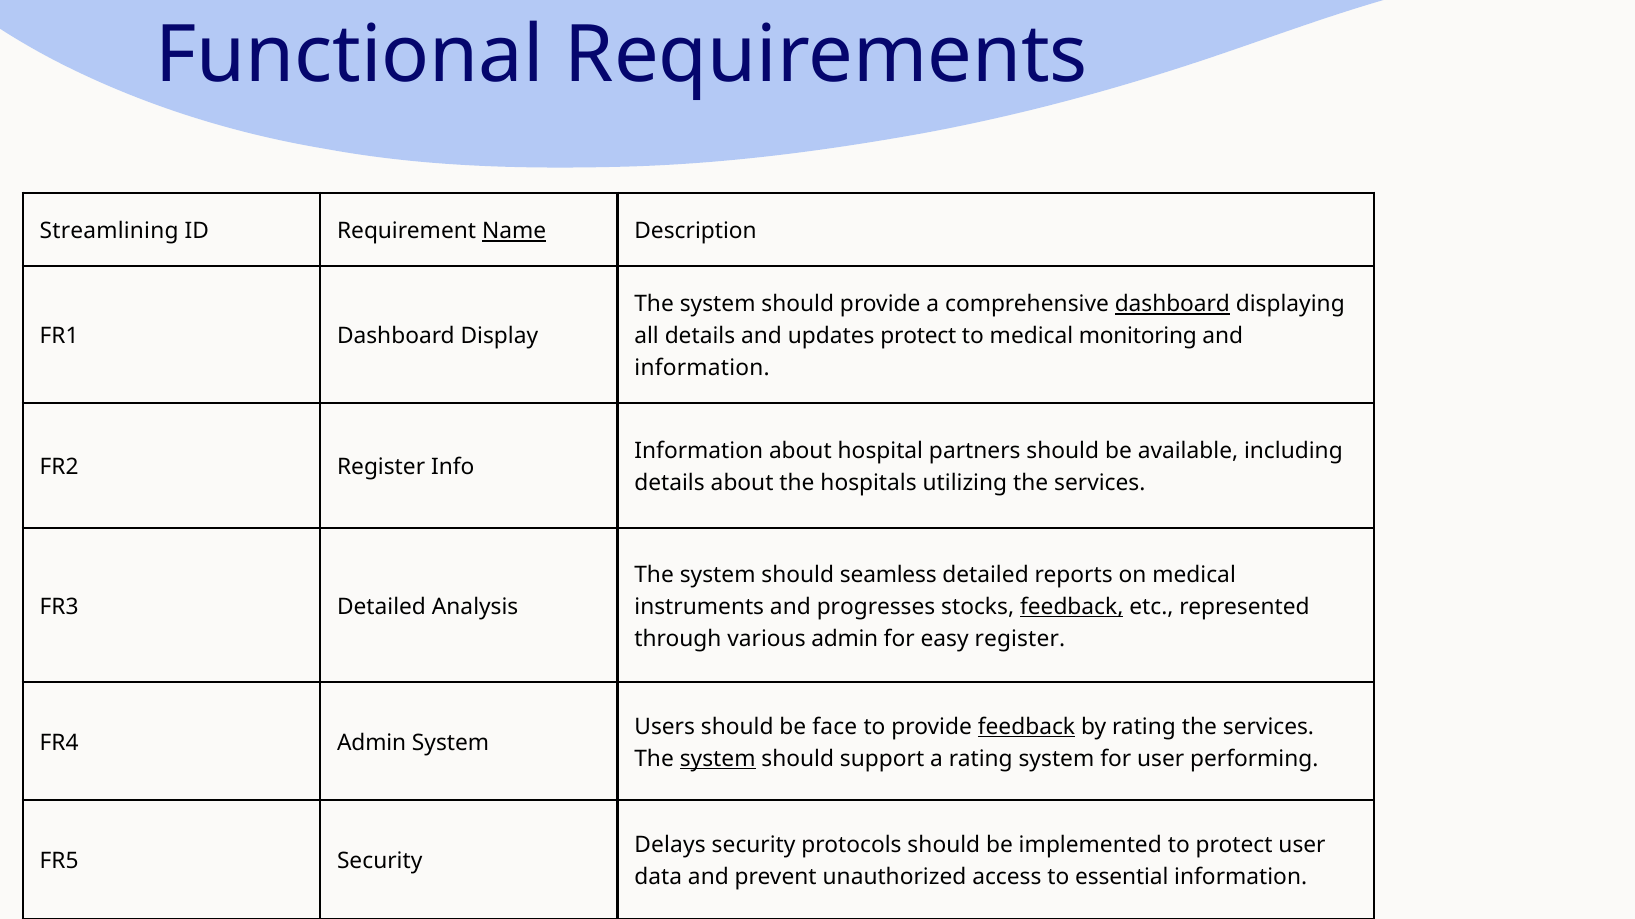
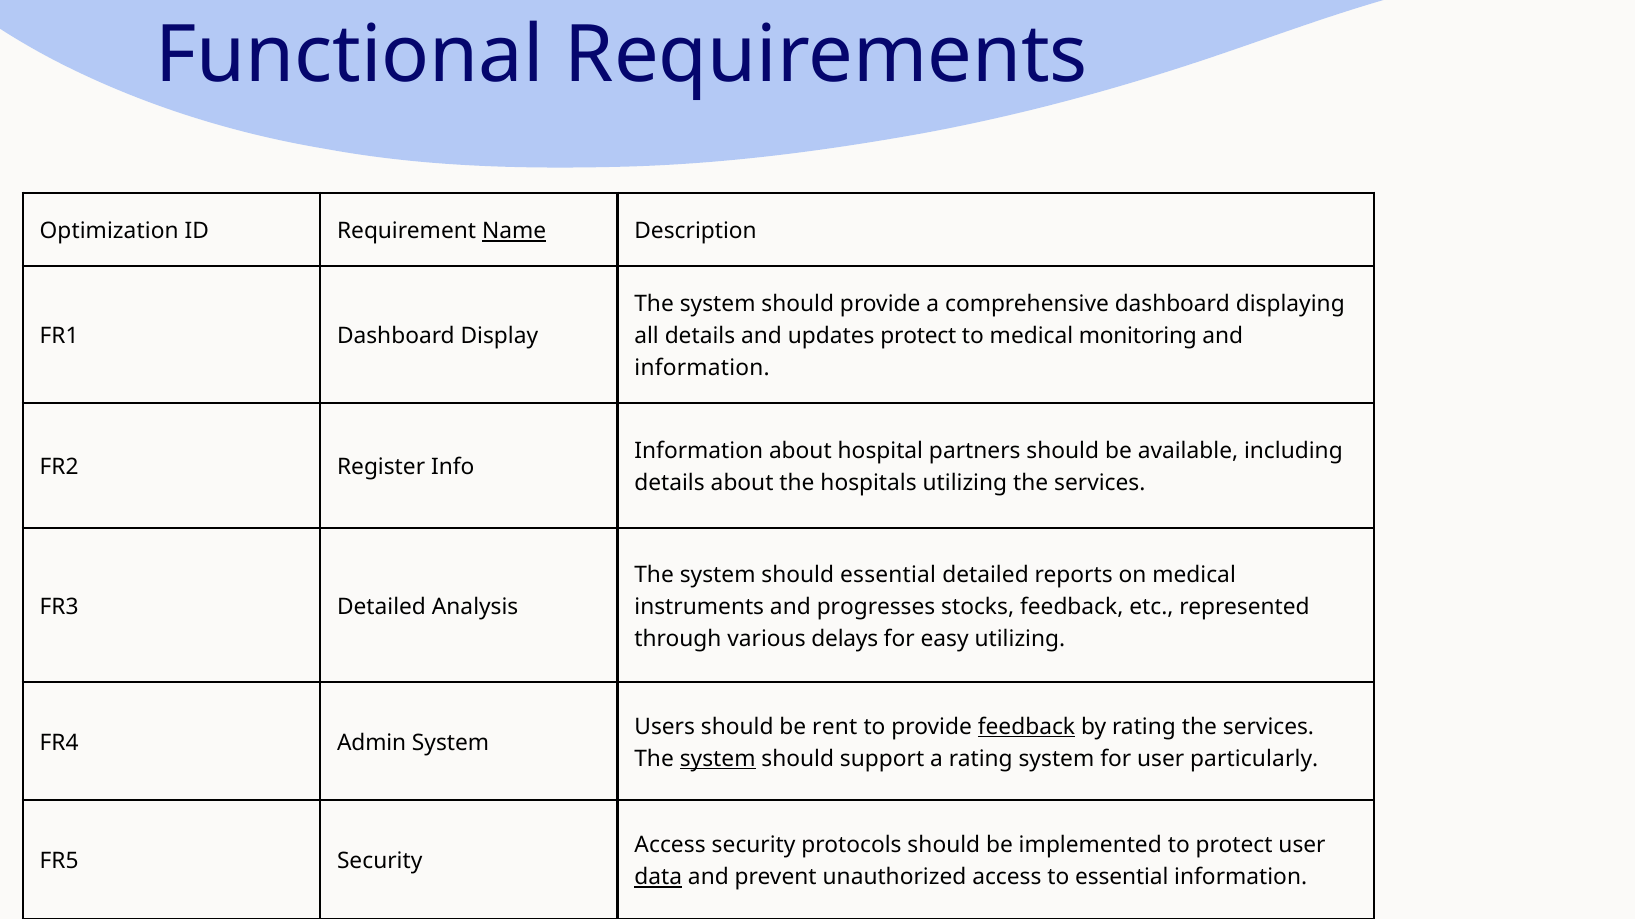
Streamlining: Streamlining -> Optimization
dashboard at (1172, 305) underline: present -> none
should seamless: seamless -> essential
feedback at (1072, 607) underline: present -> none
various admin: admin -> delays
easy register: register -> utilizing
face: face -> rent
performing: performing -> particularly
Delays at (670, 846): Delays -> Access
data underline: none -> present
